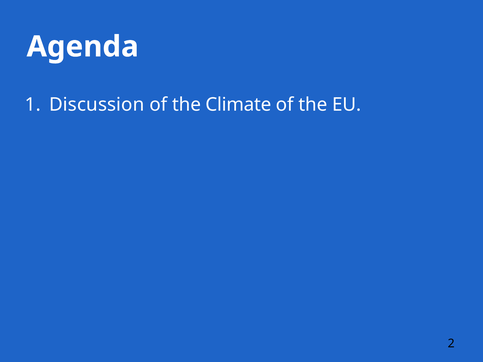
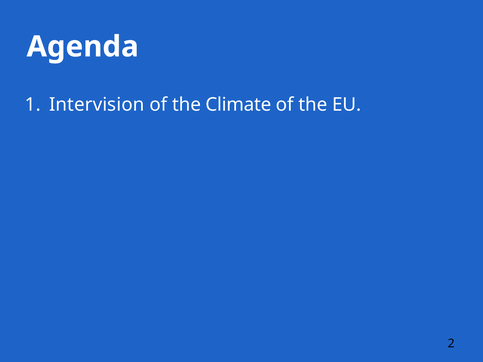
Discussion: Discussion -> Intervision
